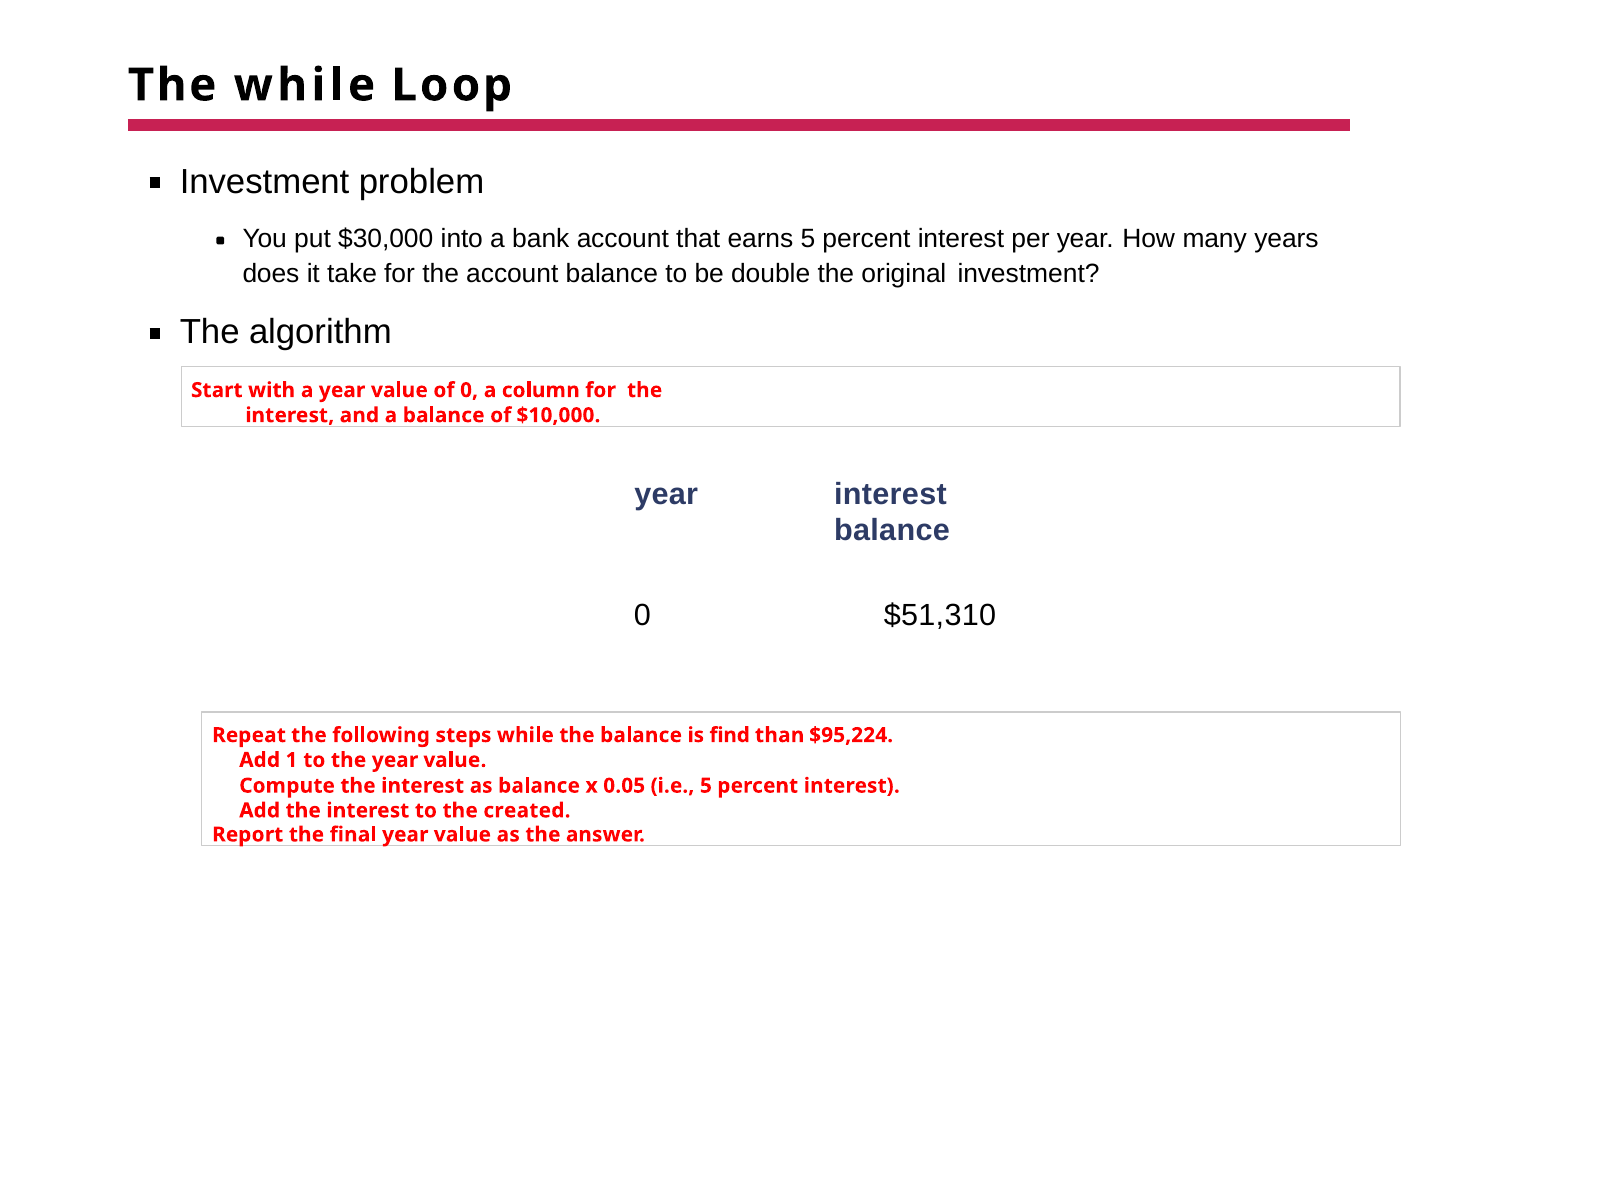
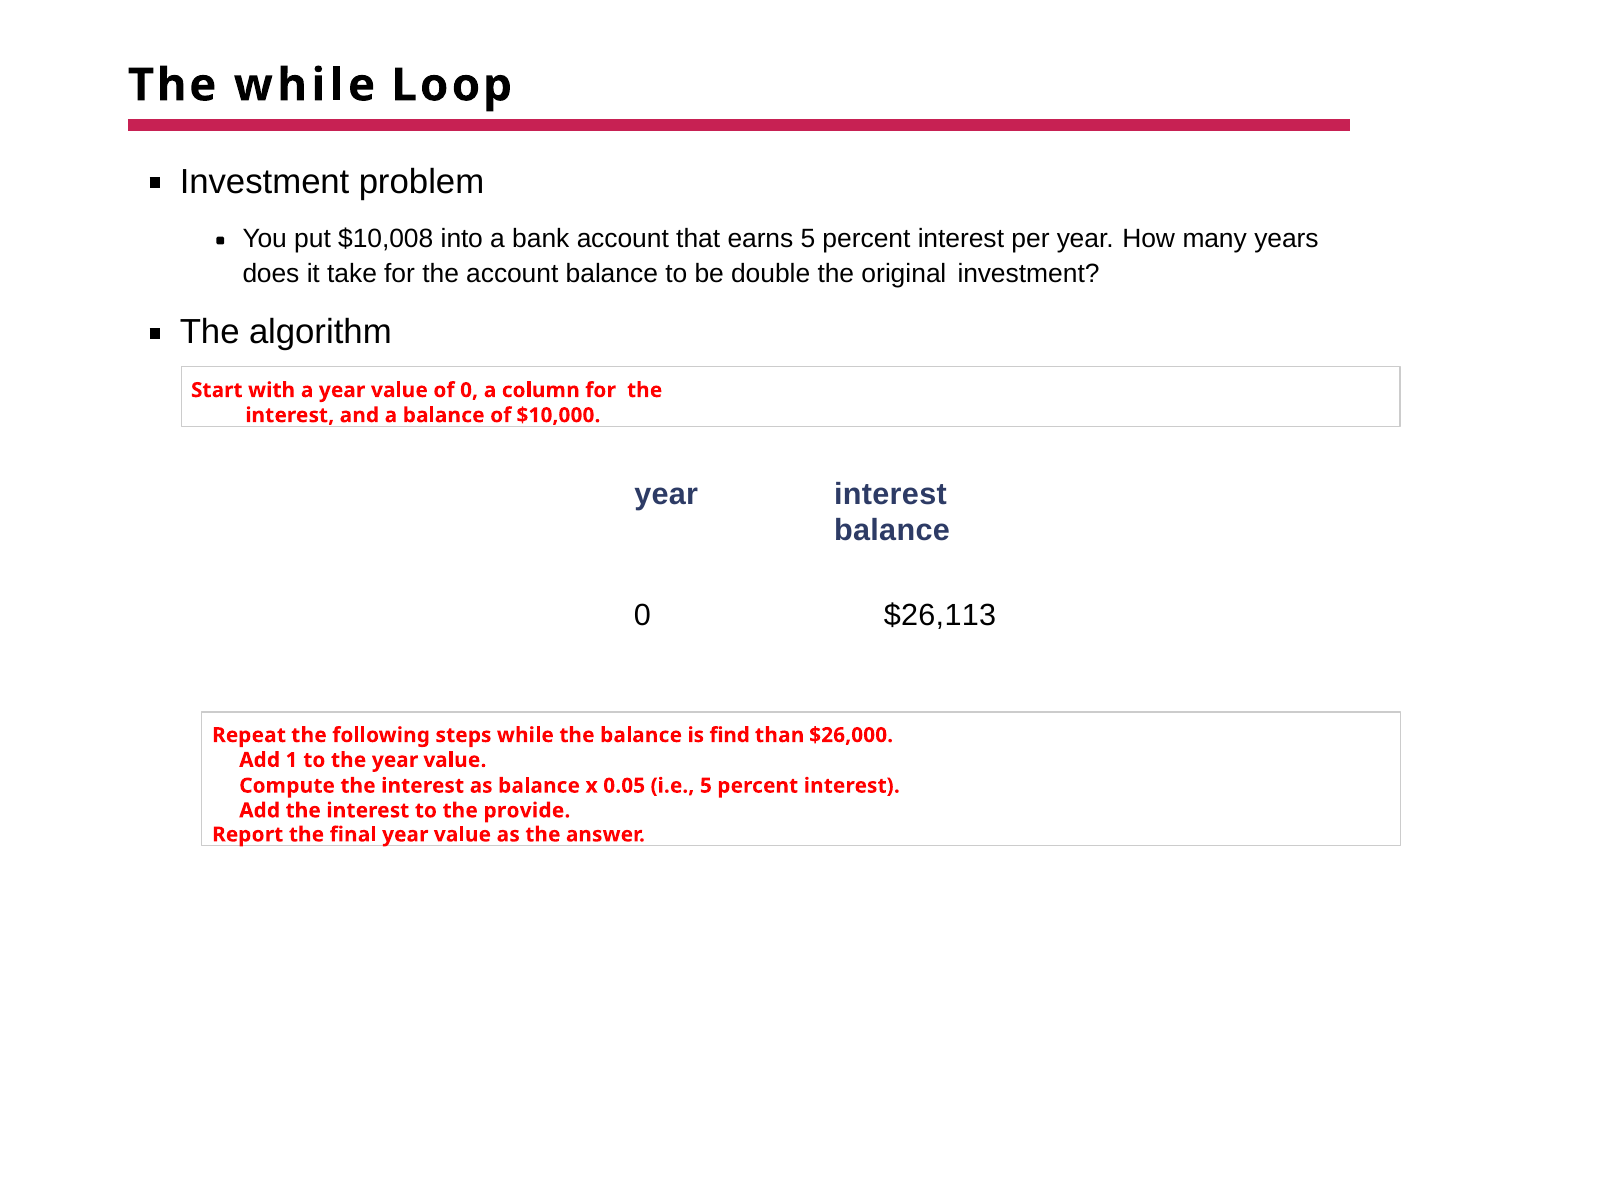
$30,000: $30,000 -> $10,008
$51,310: $51,310 -> $26,113
$95,224: $95,224 -> $26,000
created: created -> provide
